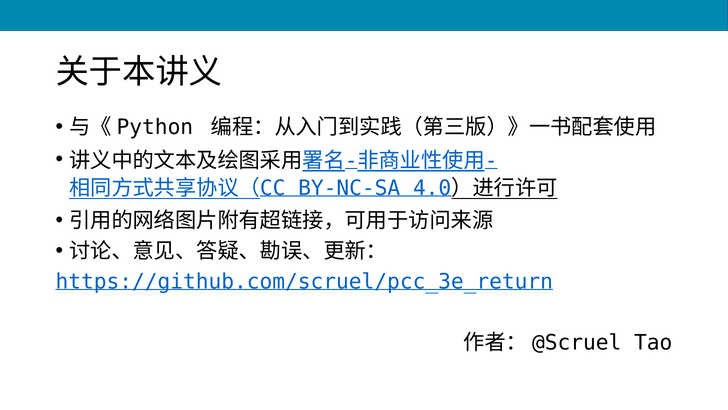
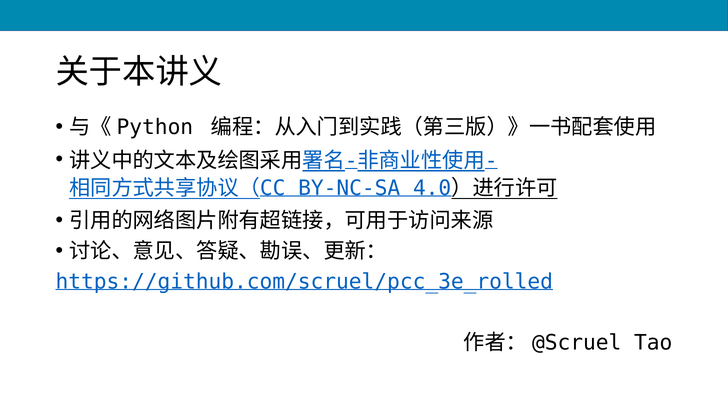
https://github.com/scruel/pcc_3e_return: https://github.com/scruel/pcc_3e_return -> https://github.com/scruel/pcc_3e_rolled
